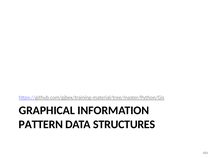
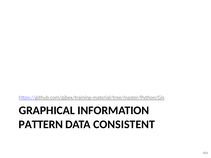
STRUCTURES: STRUCTURES -> CONSISTENT
